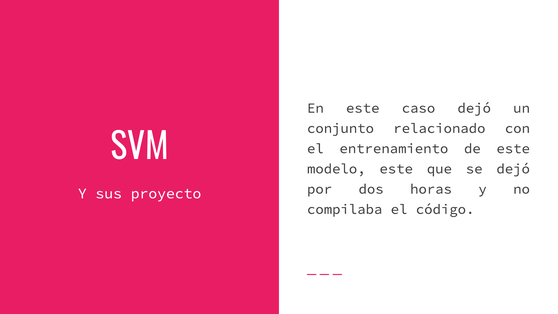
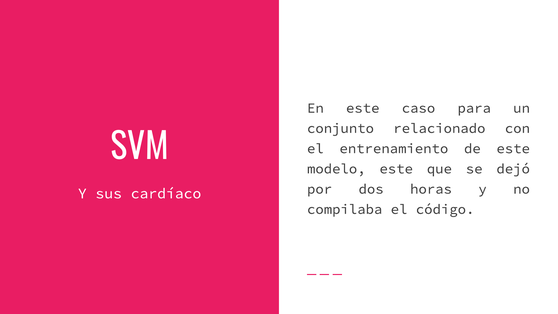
caso dejó: dejó -> para
proyecto: proyecto -> cardíaco
